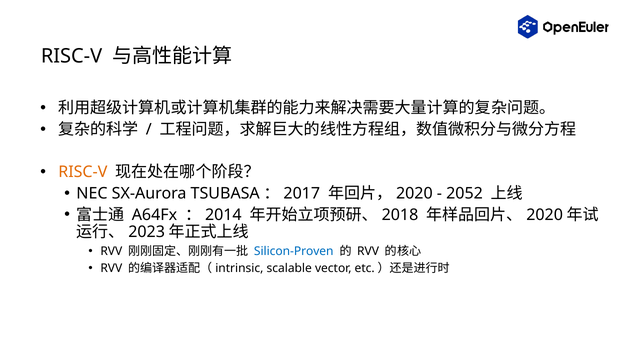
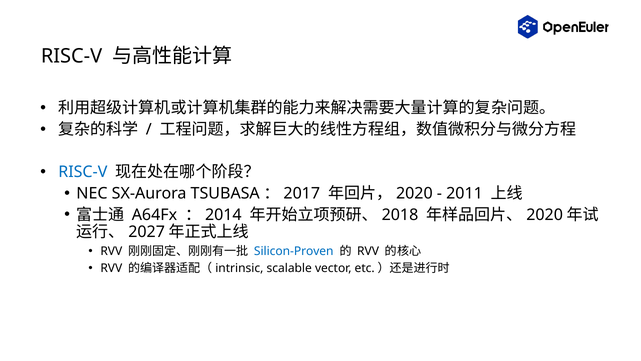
RISC-V at (83, 172) colour: orange -> blue
2052: 2052 -> 2011
2023: 2023 -> 2027
